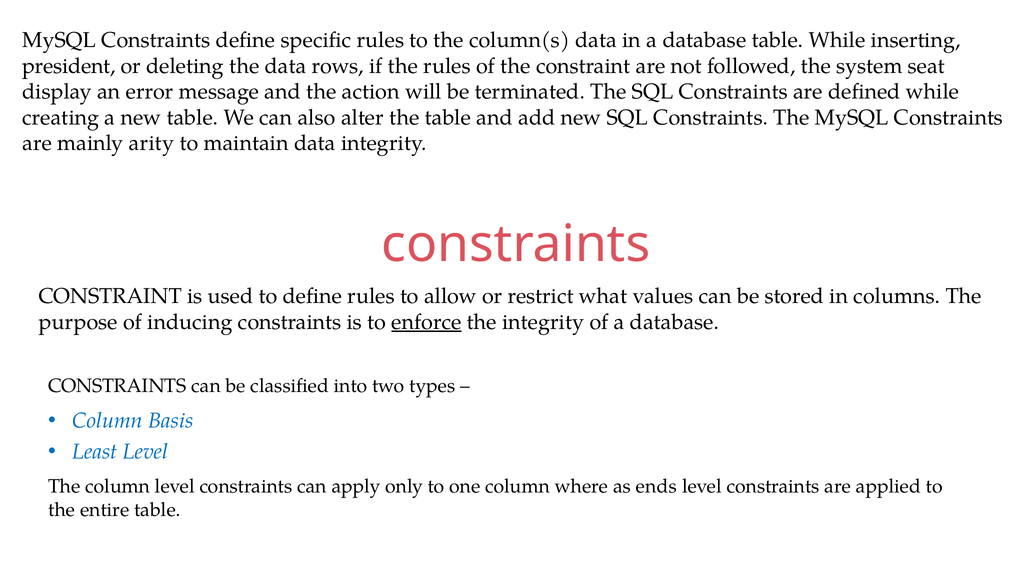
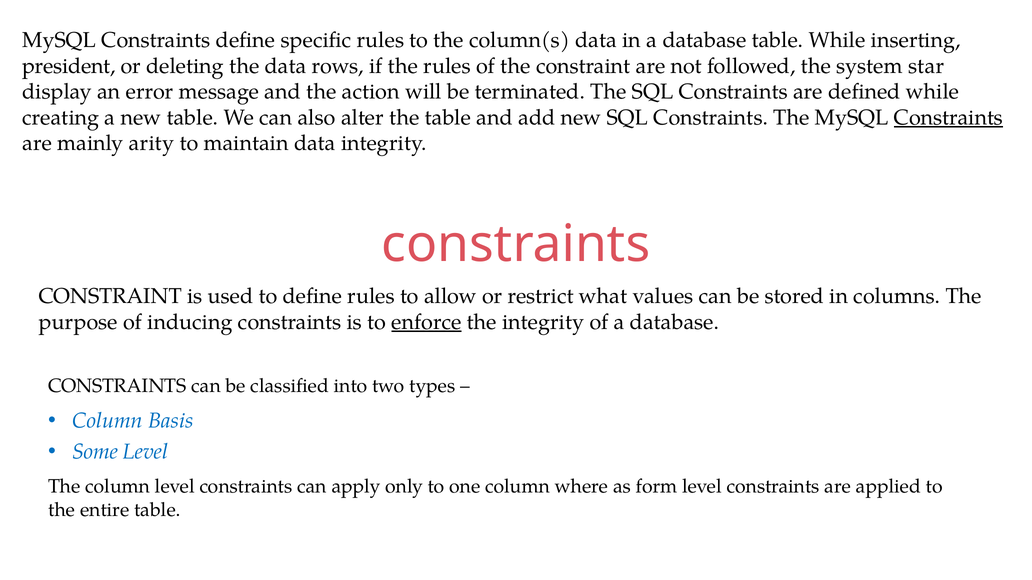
seat: seat -> star
Constraints at (948, 118) underline: none -> present
Least: Least -> Some
ends: ends -> form
